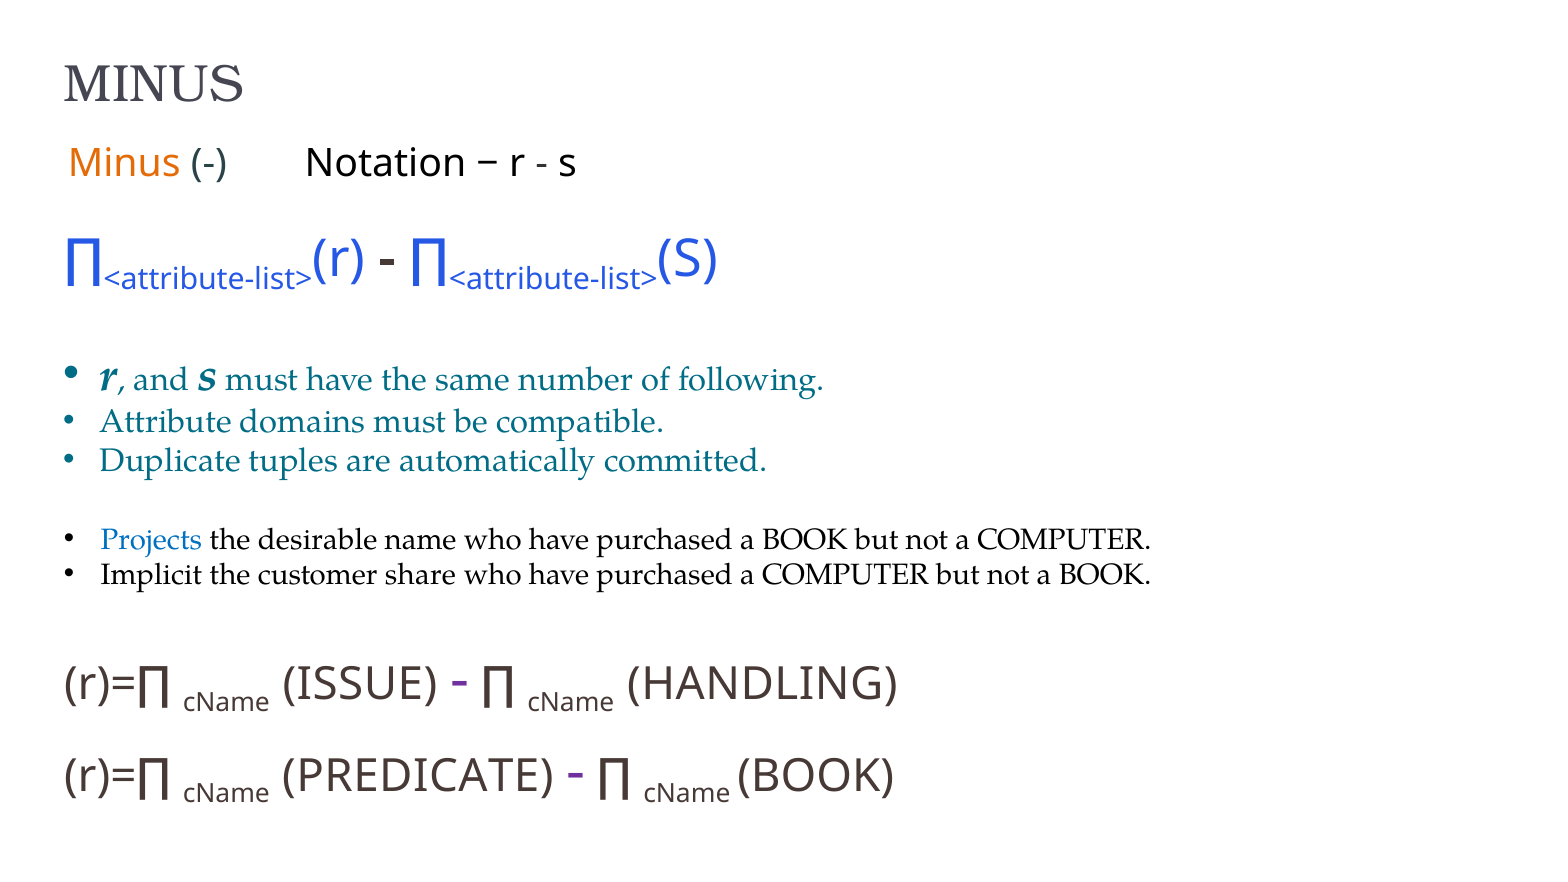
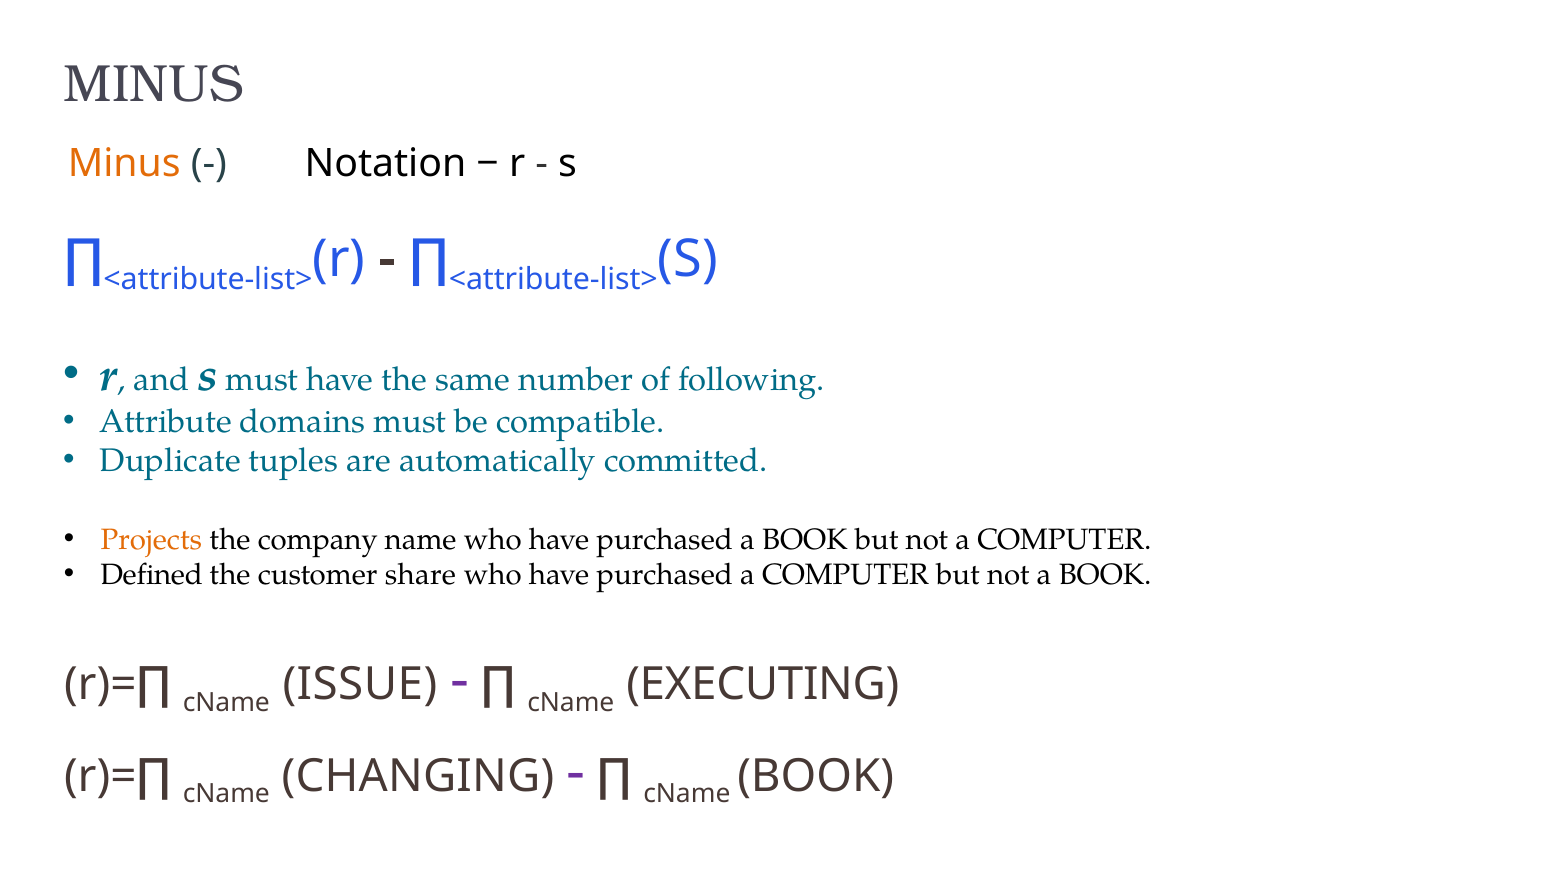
Projects colour: blue -> orange
desirable: desirable -> company
Implicit: Implicit -> Defined
HANDLING: HANDLING -> EXECUTING
PREDICATE: PREDICATE -> CHANGING
